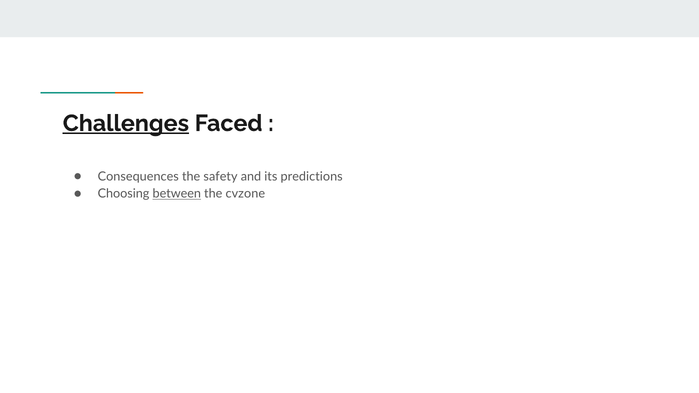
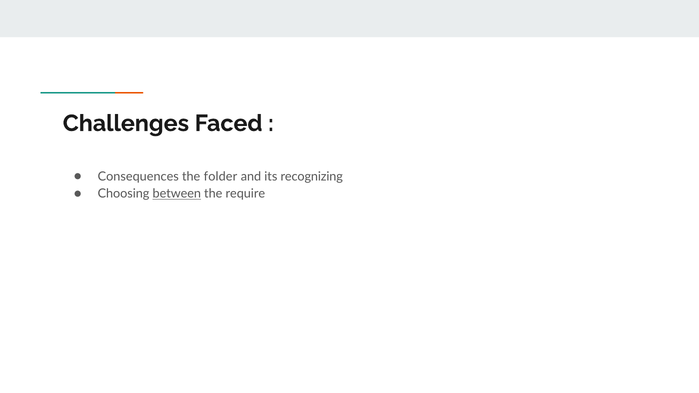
Challenges underline: present -> none
safety: safety -> folder
predictions: predictions -> recognizing
cvzone: cvzone -> require
